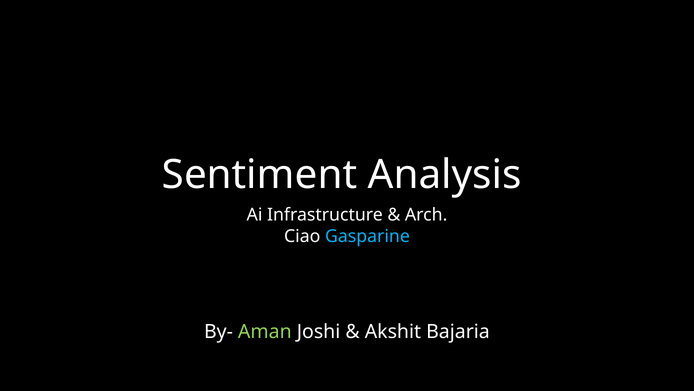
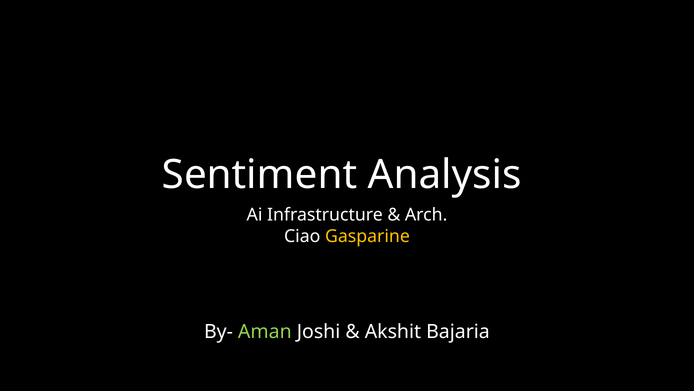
Gasparine colour: light blue -> yellow
